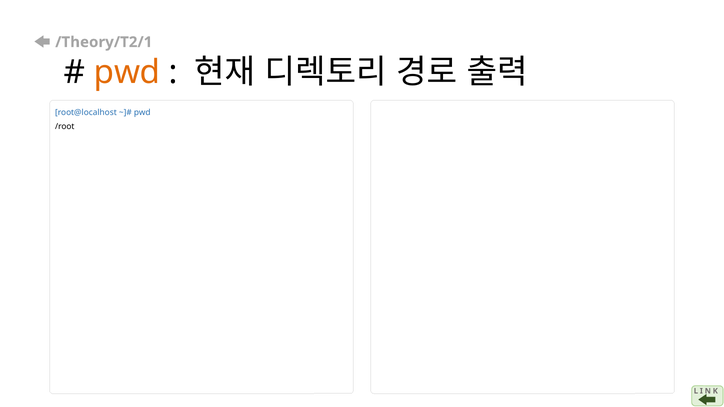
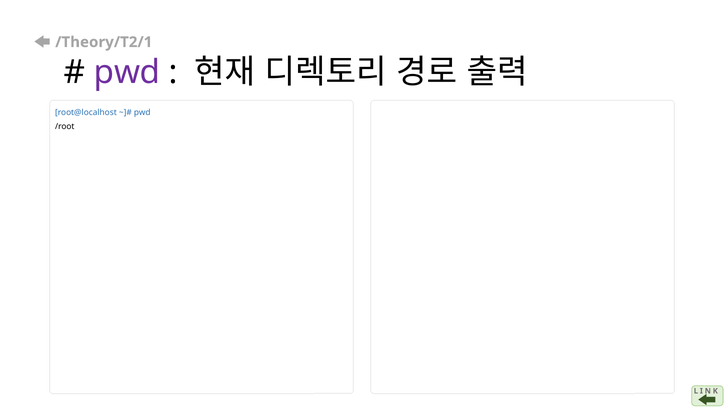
pwd at (127, 72) colour: orange -> purple
